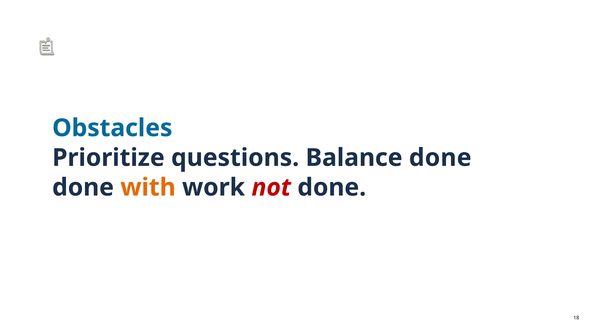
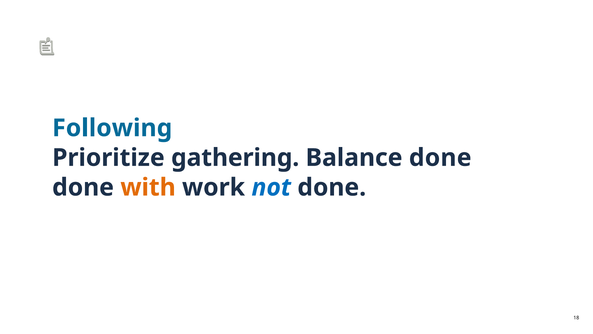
Obstacles: Obstacles -> Following
questions: questions -> gathering
not colour: red -> blue
